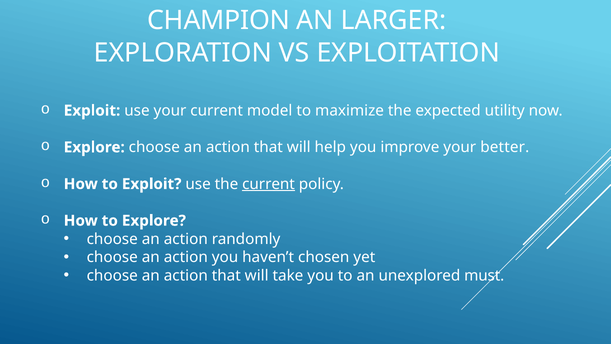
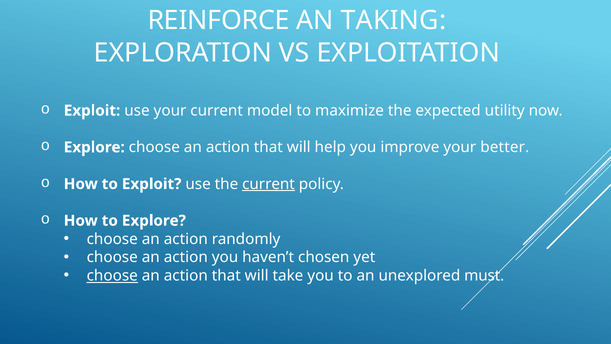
CHAMPION: CHAMPION -> REINFORCE
LARGER: LARGER -> TAKING
choose at (112, 275) underline: none -> present
